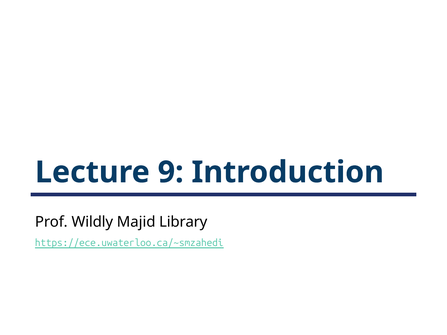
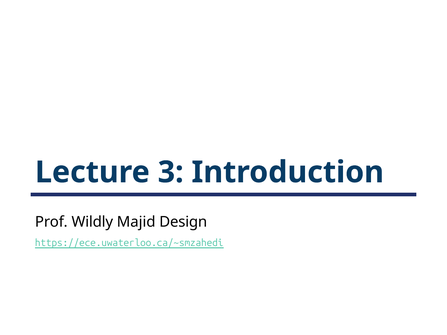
9: 9 -> 3
Library: Library -> Design
